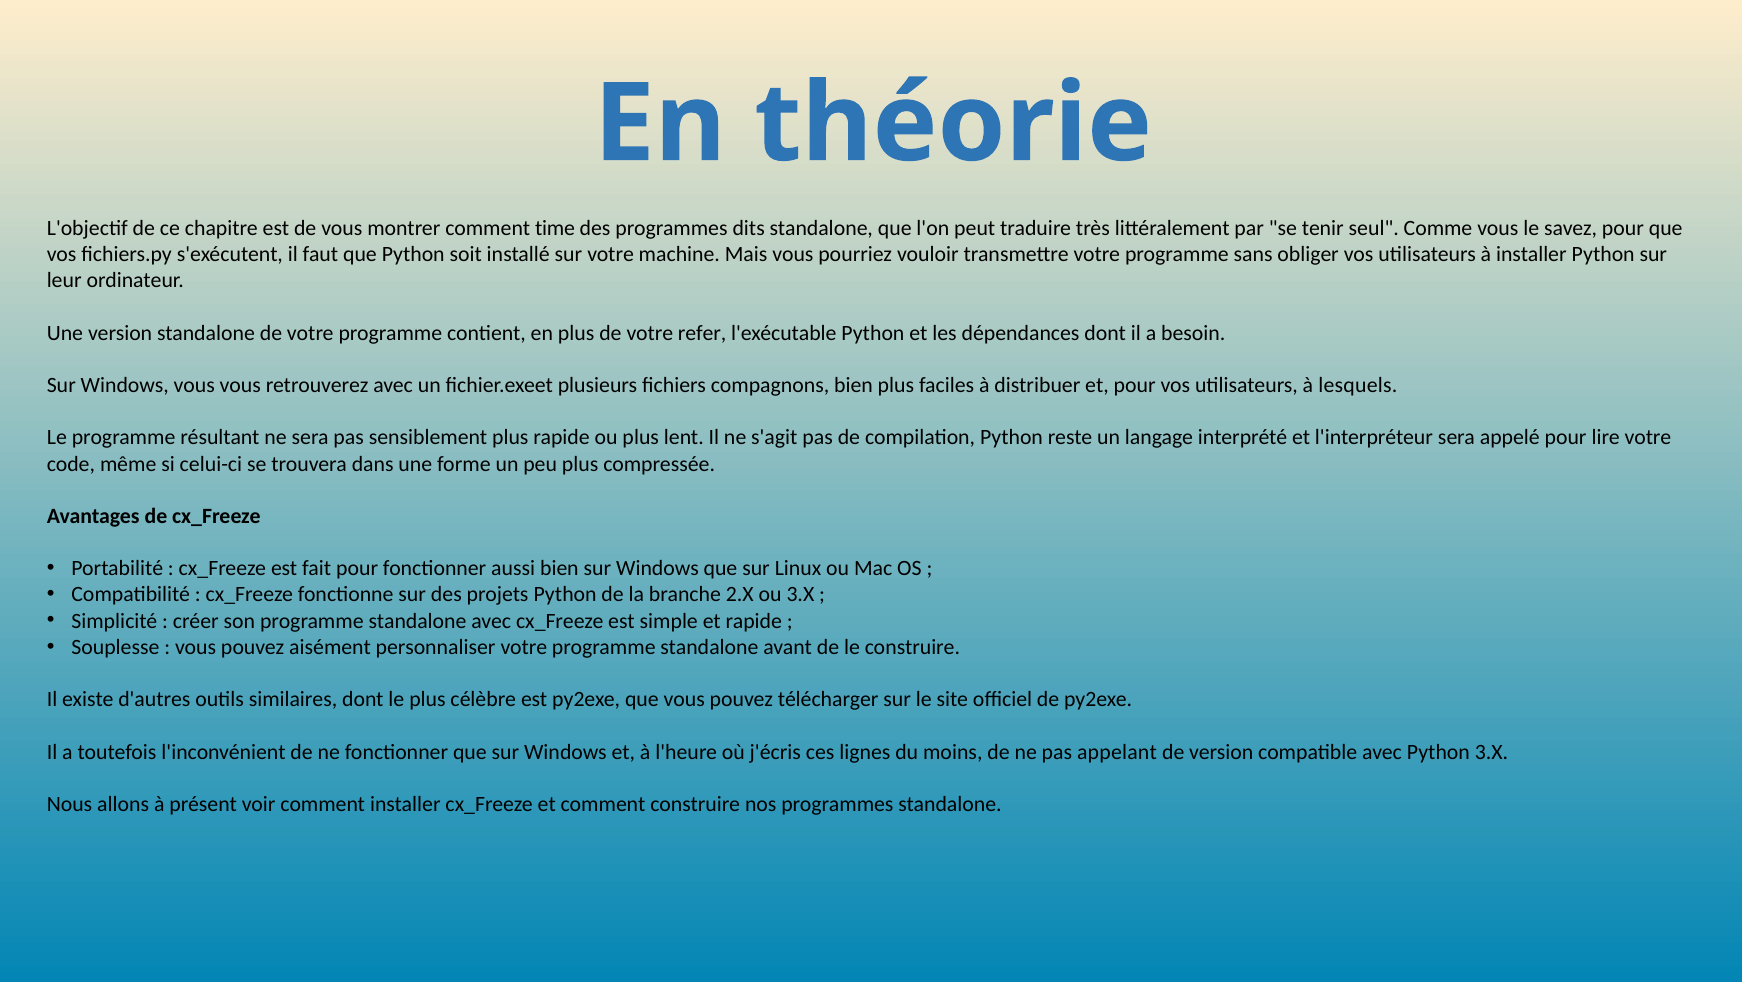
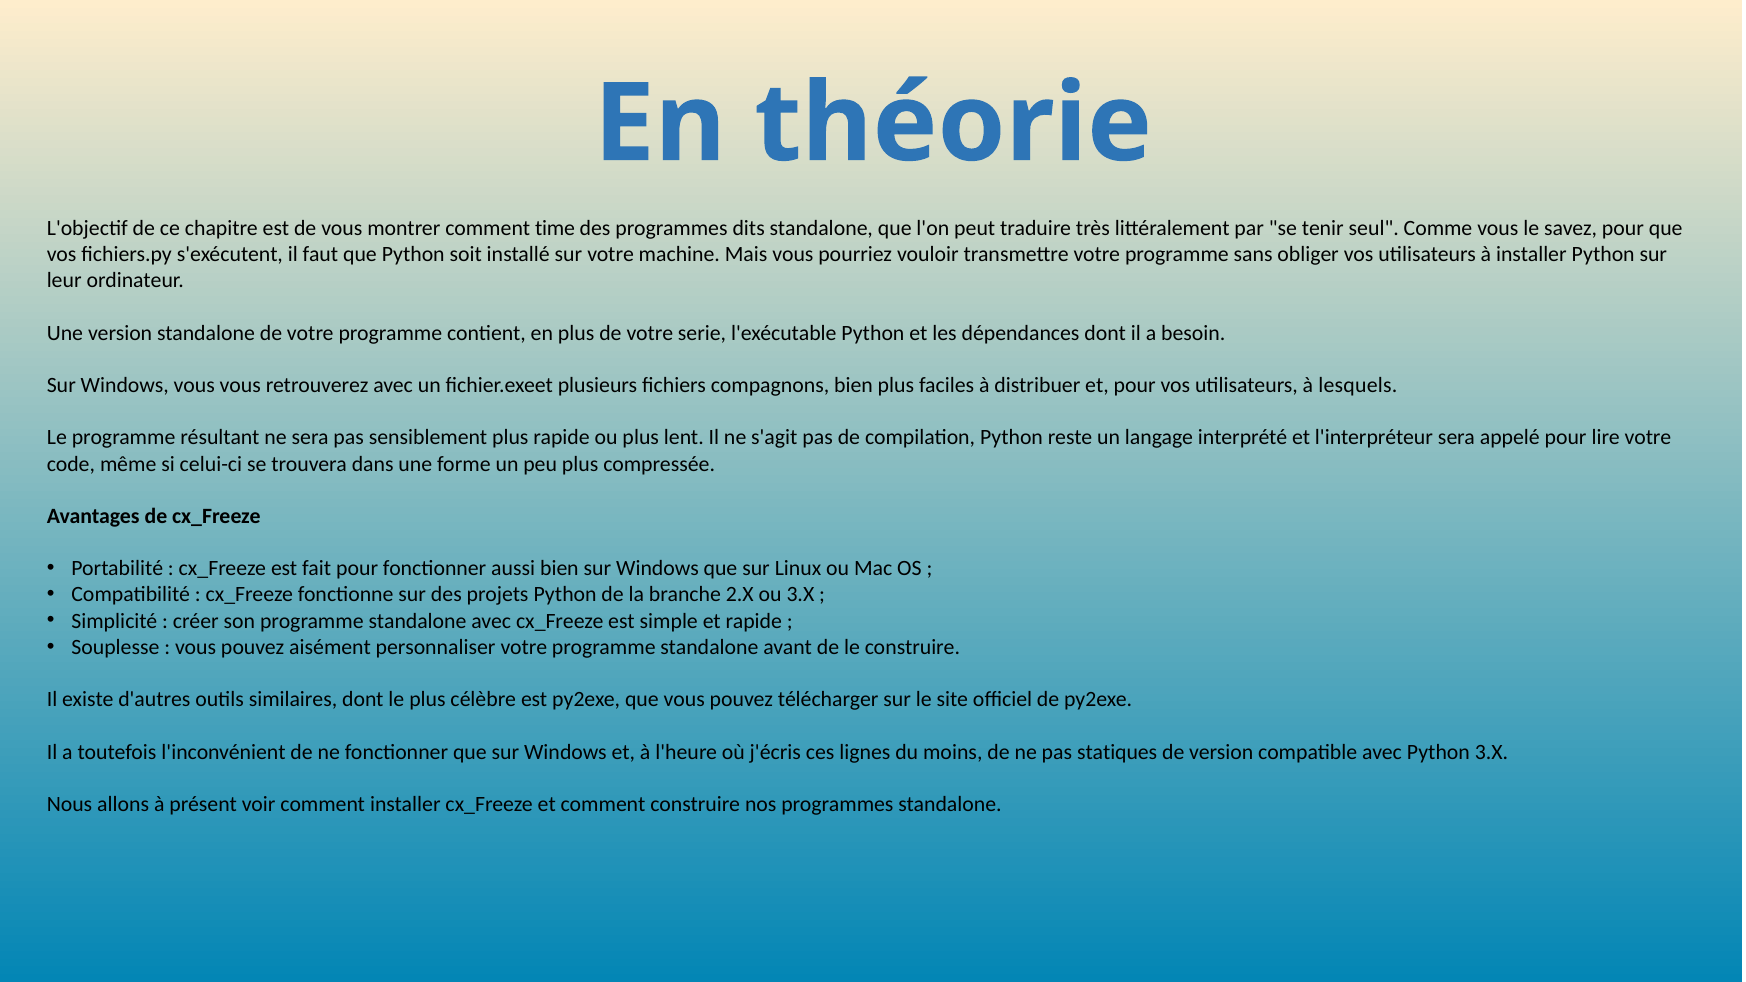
refer: refer -> serie
appelant: appelant -> statiques
